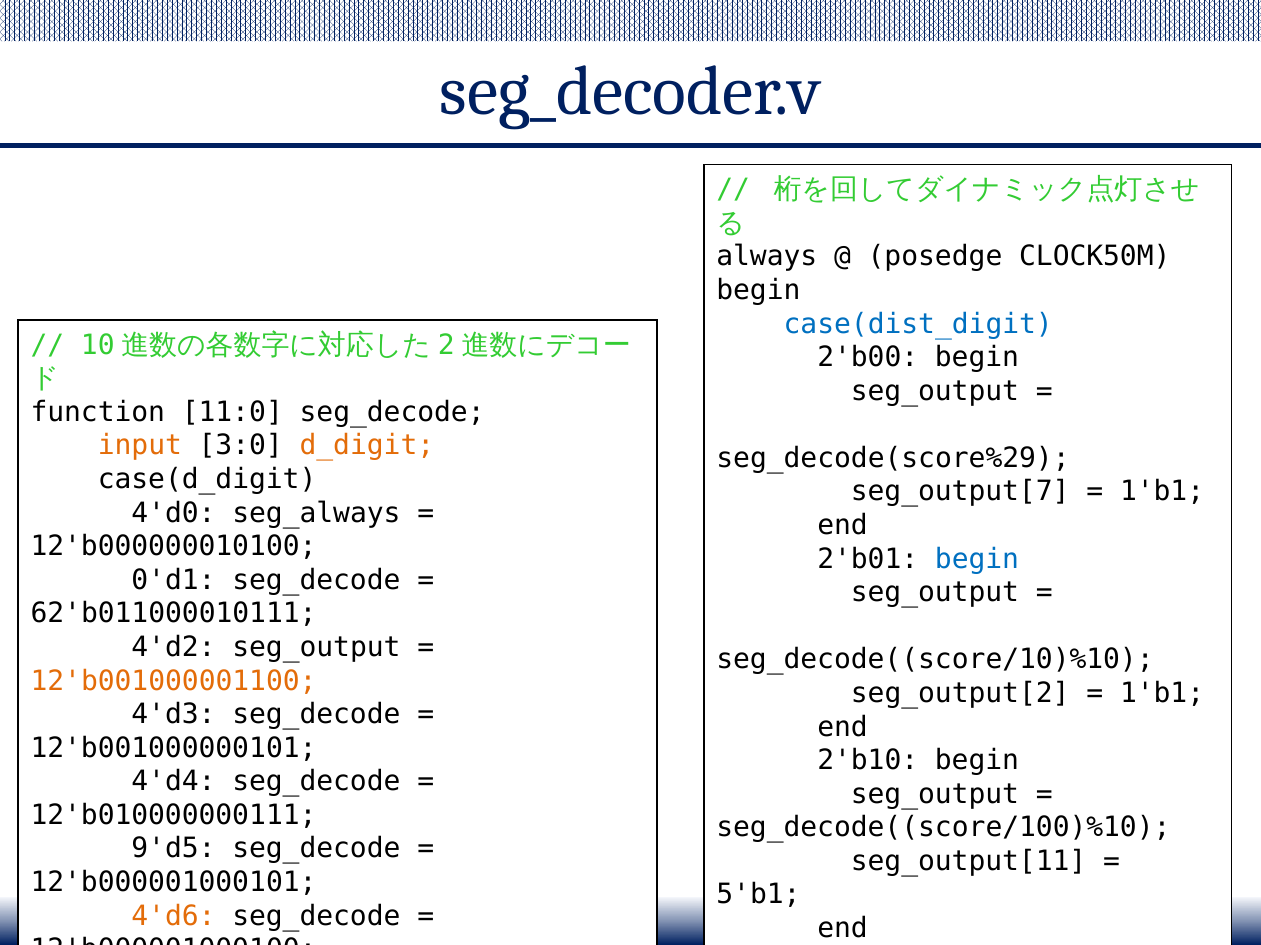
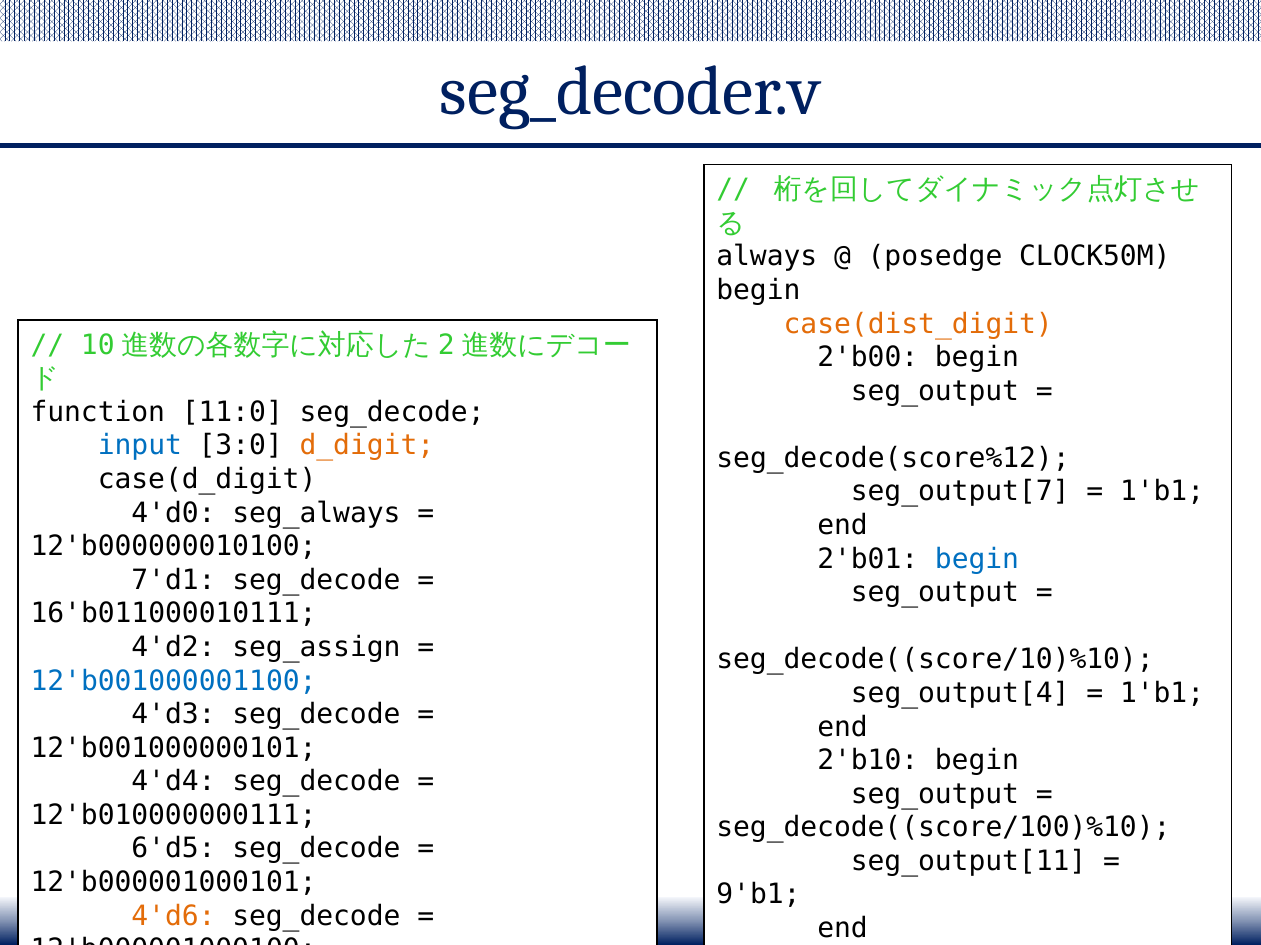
case(dist_digit colour: blue -> orange
input colour: orange -> blue
seg_decode(score%29: seg_decode(score%29 -> seg_decode(score%12
0'd1: 0'd1 -> 7'd1
62'b011000010111: 62'b011000010111 -> 16'b011000010111
4'd2 seg_output: seg_output -> seg_assign
12'b001000001100 colour: orange -> blue
seg_output[2: seg_output[2 -> seg_output[4
9'd5: 9'd5 -> 6'd5
5'b1: 5'b1 -> 9'b1
